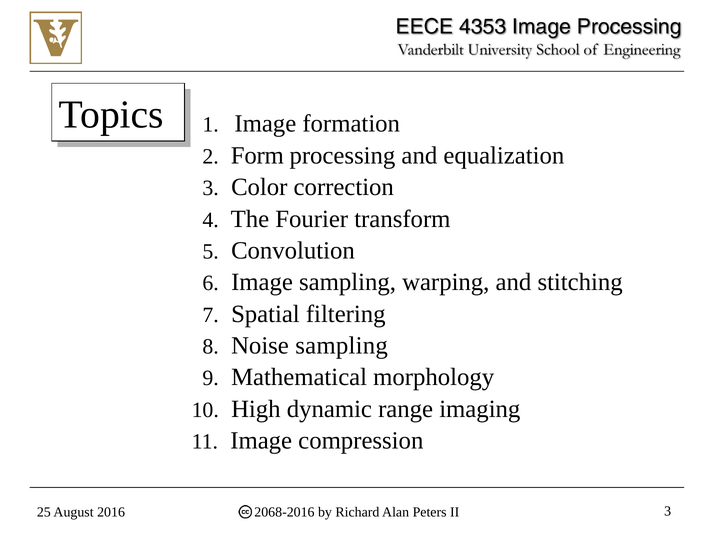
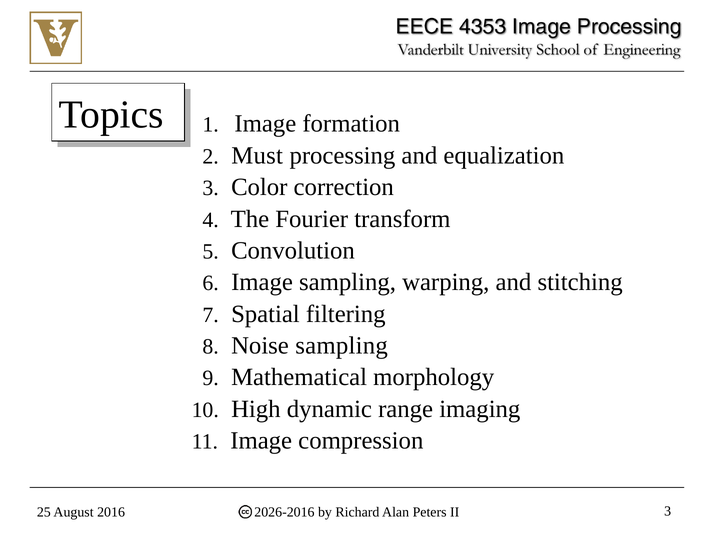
Form: Form -> Must
2068-2016: 2068-2016 -> 2026-2016
